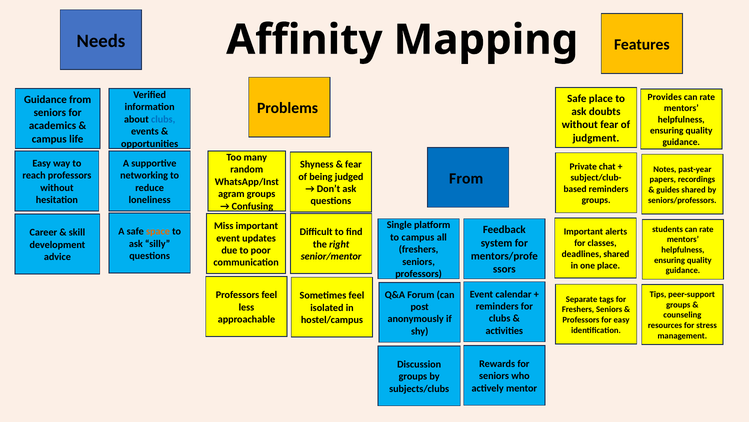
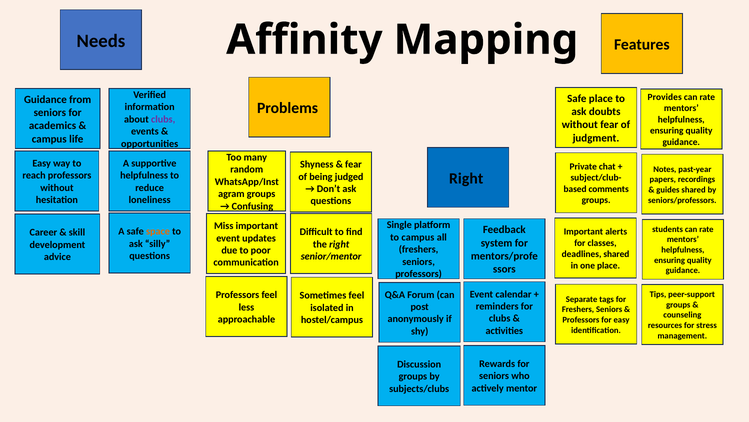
clubs at (163, 119) colour: blue -> purple
networking at (144, 175): networking -> helpfulness
From at (466, 178): From -> Right
reminders at (609, 189): reminders -> comments
